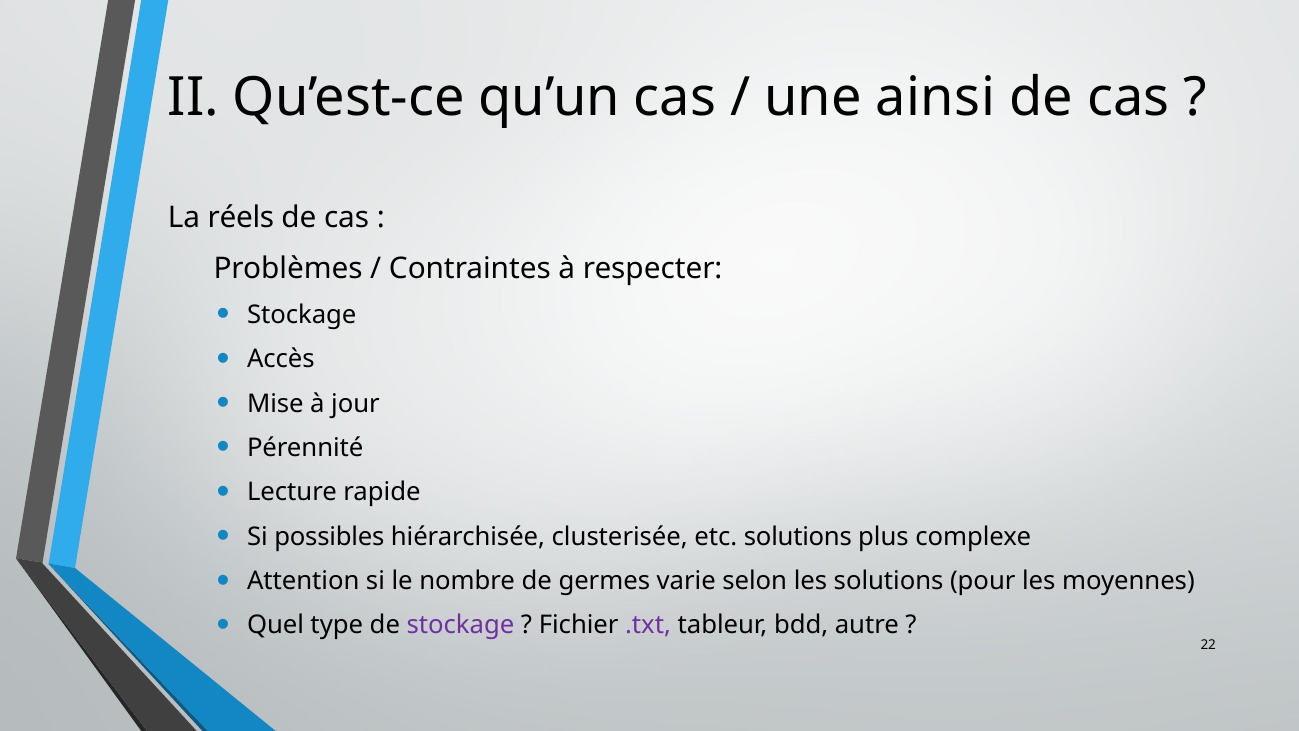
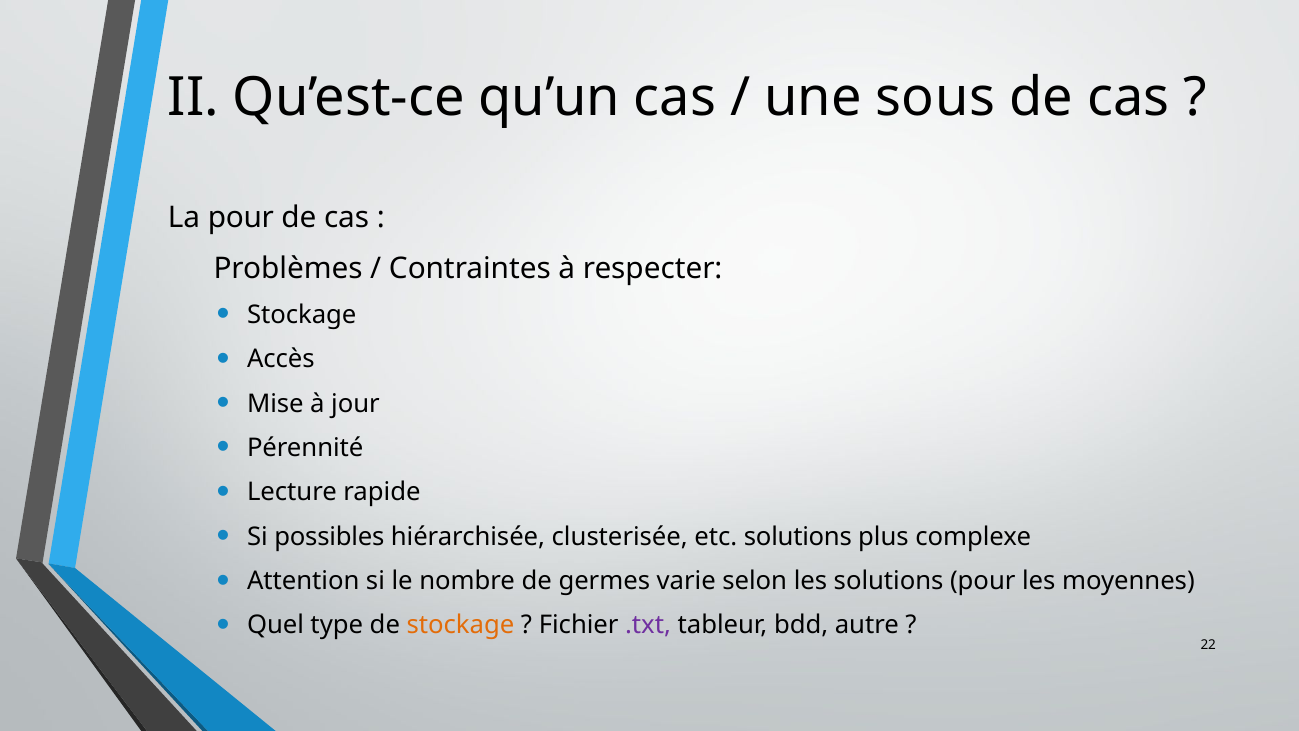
ainsi: ainsi -> sous
La réels: réels -> pour
stockage at (460, 625) colour: purple -> orange
